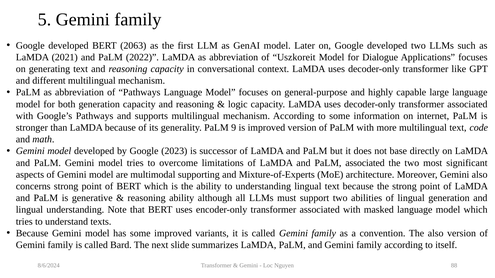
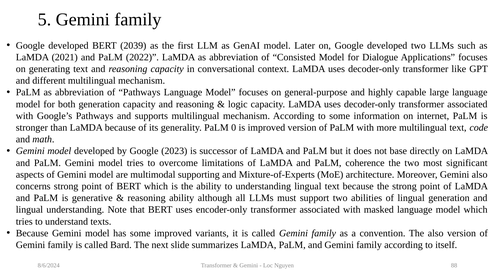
2063: 2063 -> 2039
Uszkoreit: Uszkoreit -> Consisted
9: 9 -> 0
PaLM associated: associated -> coherence
